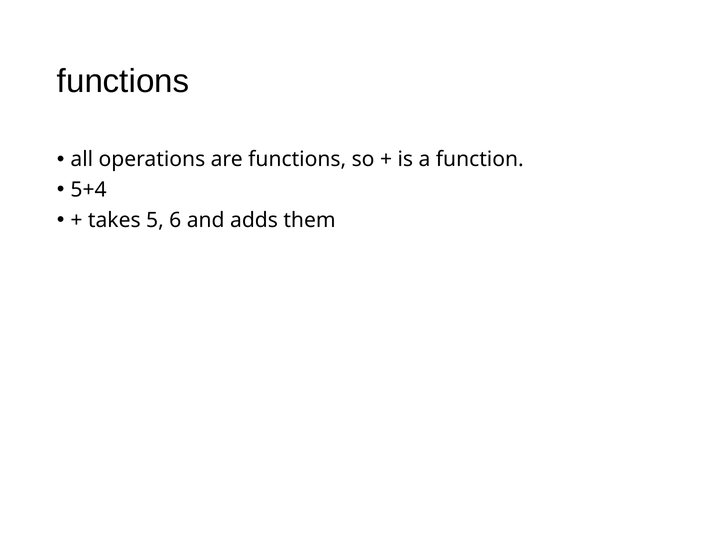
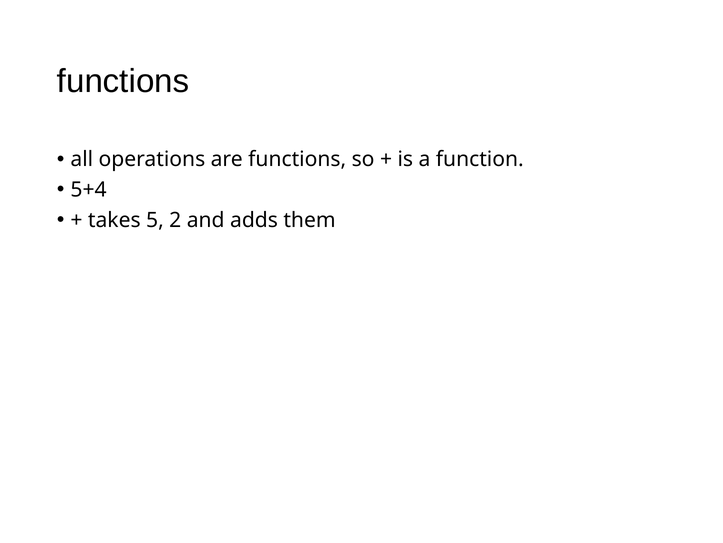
6: 6 -> 2
